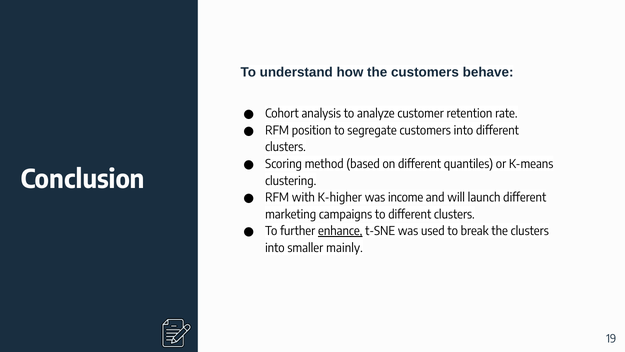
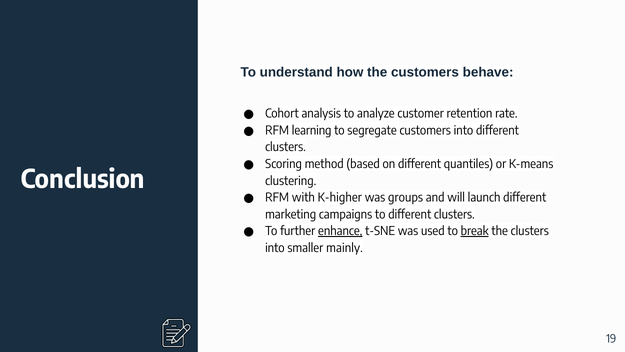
position: position -> learning
income: income -> groups
break underline: none -> present
